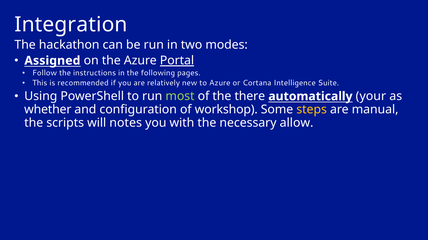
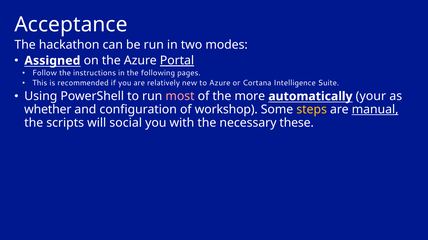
Integration: Integration -> Acceptance
most colour: light green -> pink
there: there -> more
manual underline: none -> present
notes: notes -> social
allow: allow -> these
